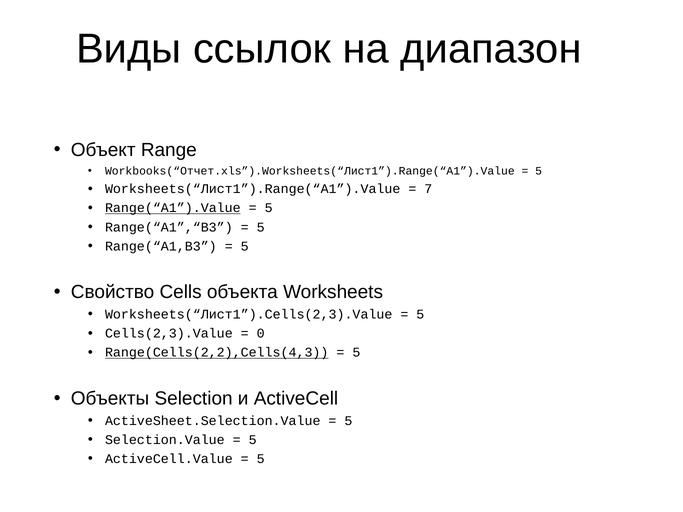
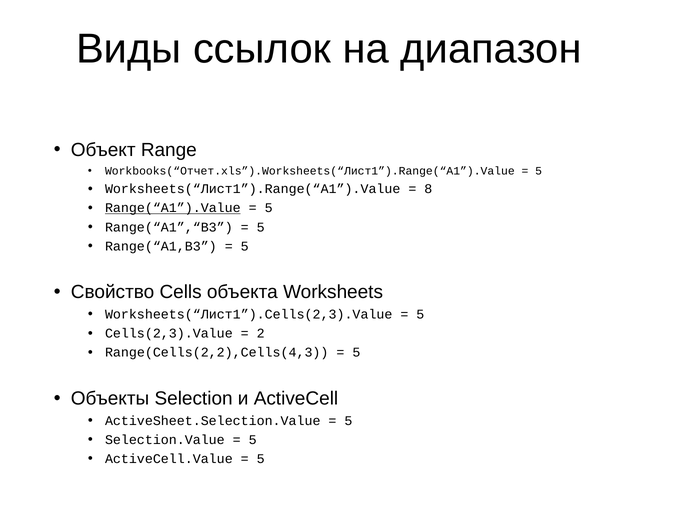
7: 7 -> 8
0: 0 -> 2
Range(Cells(2,2),Cells(4,3 underline: present -> none
